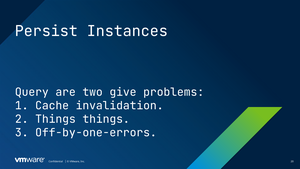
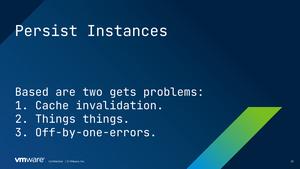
Query: Query -> Based
give: give -> gets
